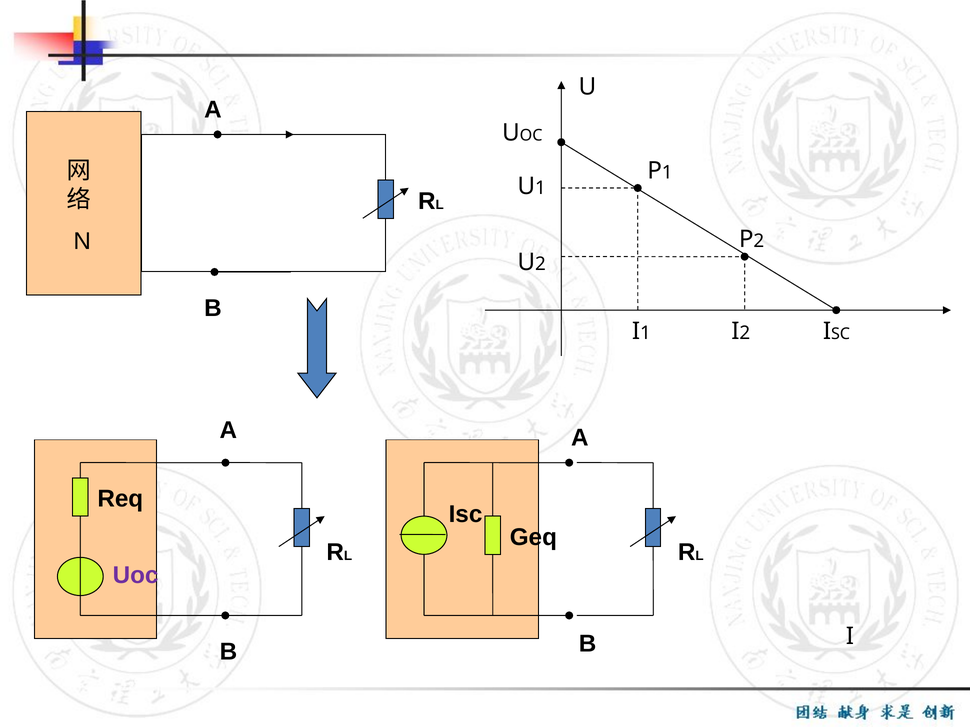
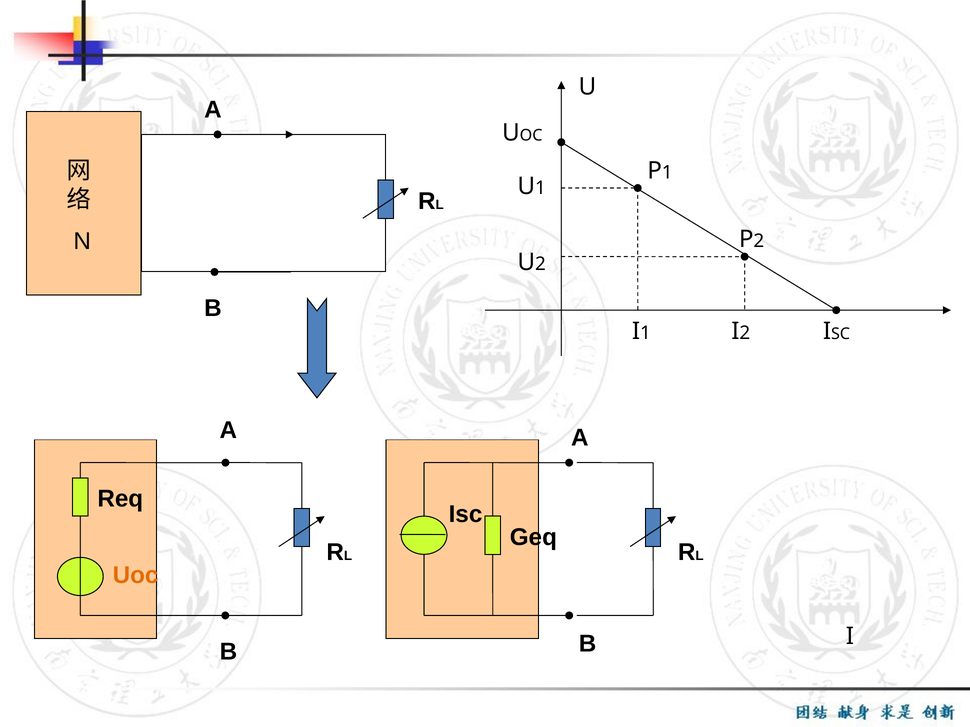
Uoc colour: purple -> orange
